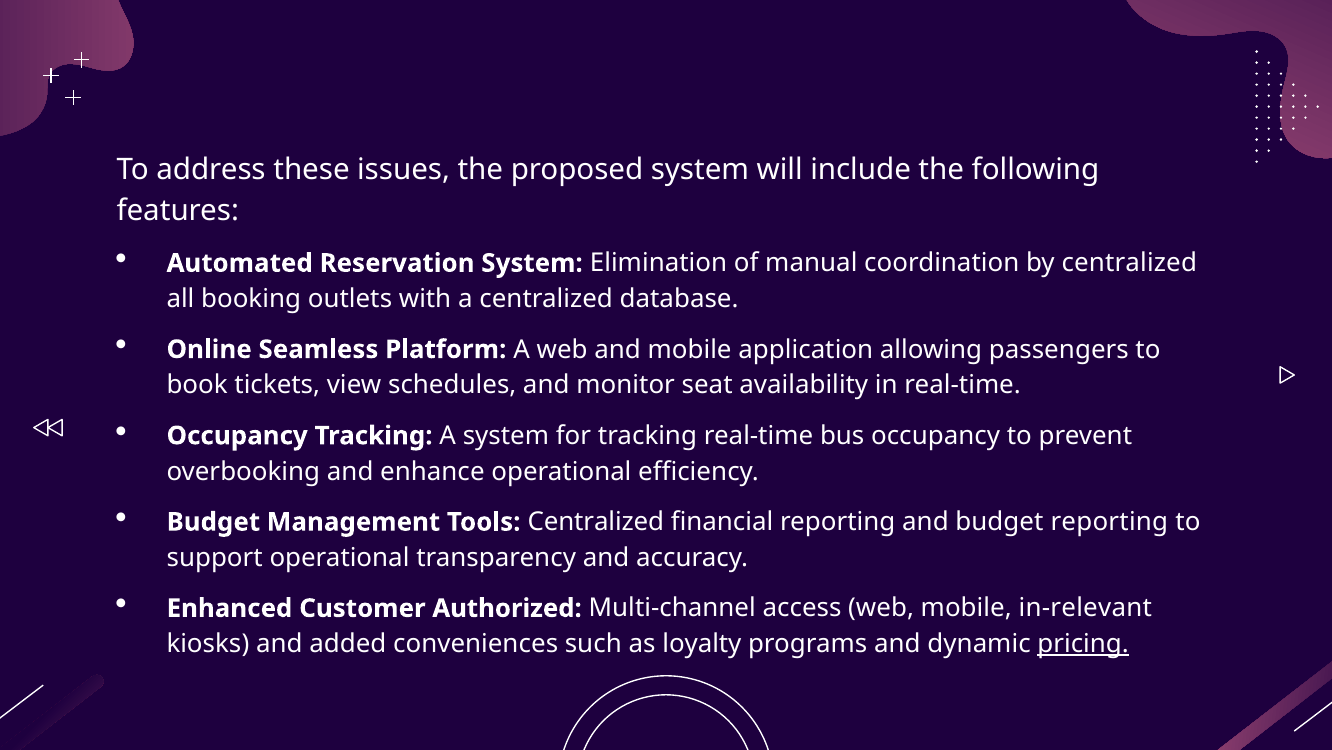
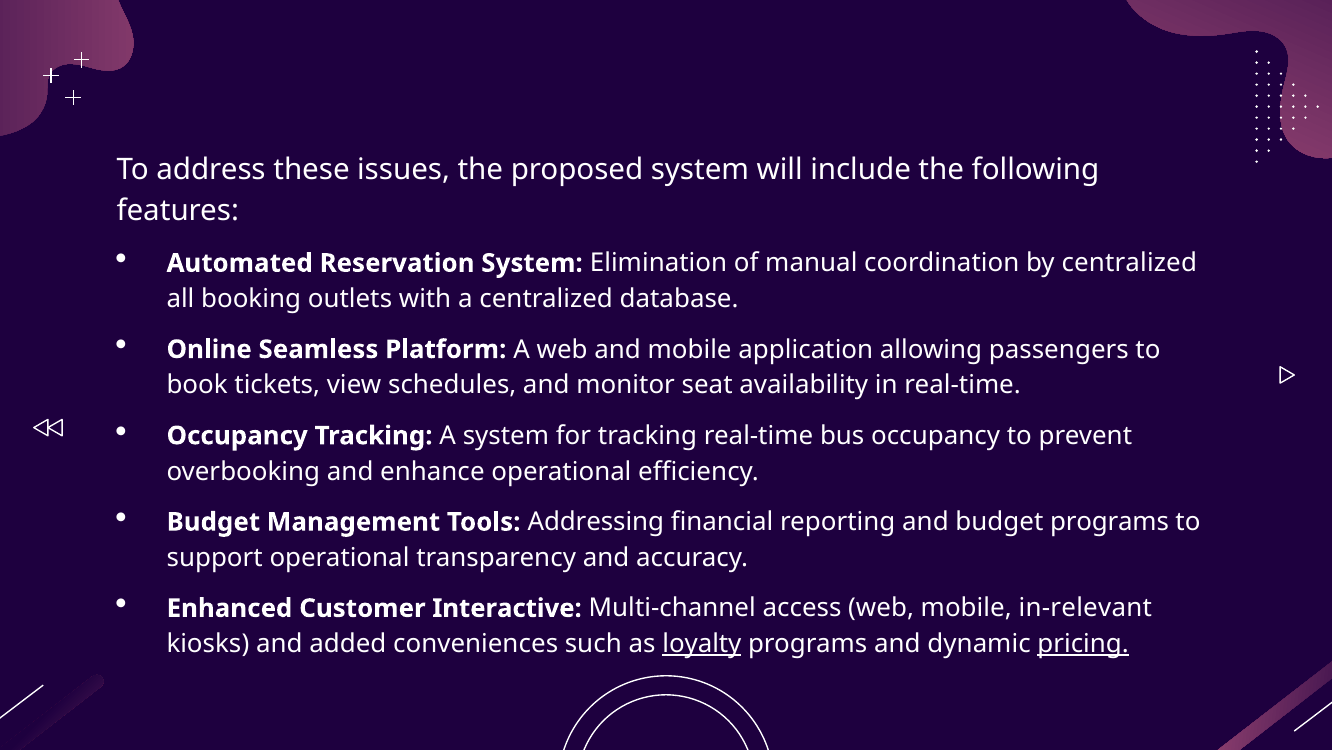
Tools Centralized: Centralized -> Addressing
budget reporting: reporting -> programs
Authorized: Authorized -> Interactive
loyalty underline: none -> present
